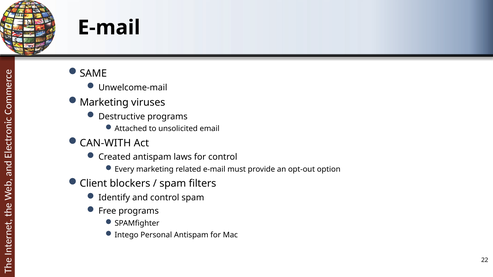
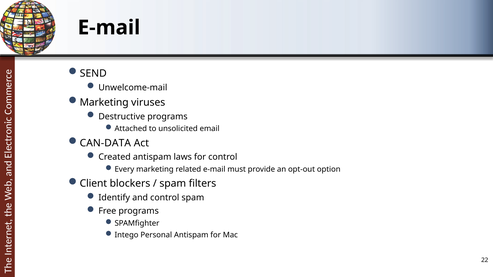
SAME: SAME -> SEND
CAN-WITH: CAN-WITH -> CAN-DATA
